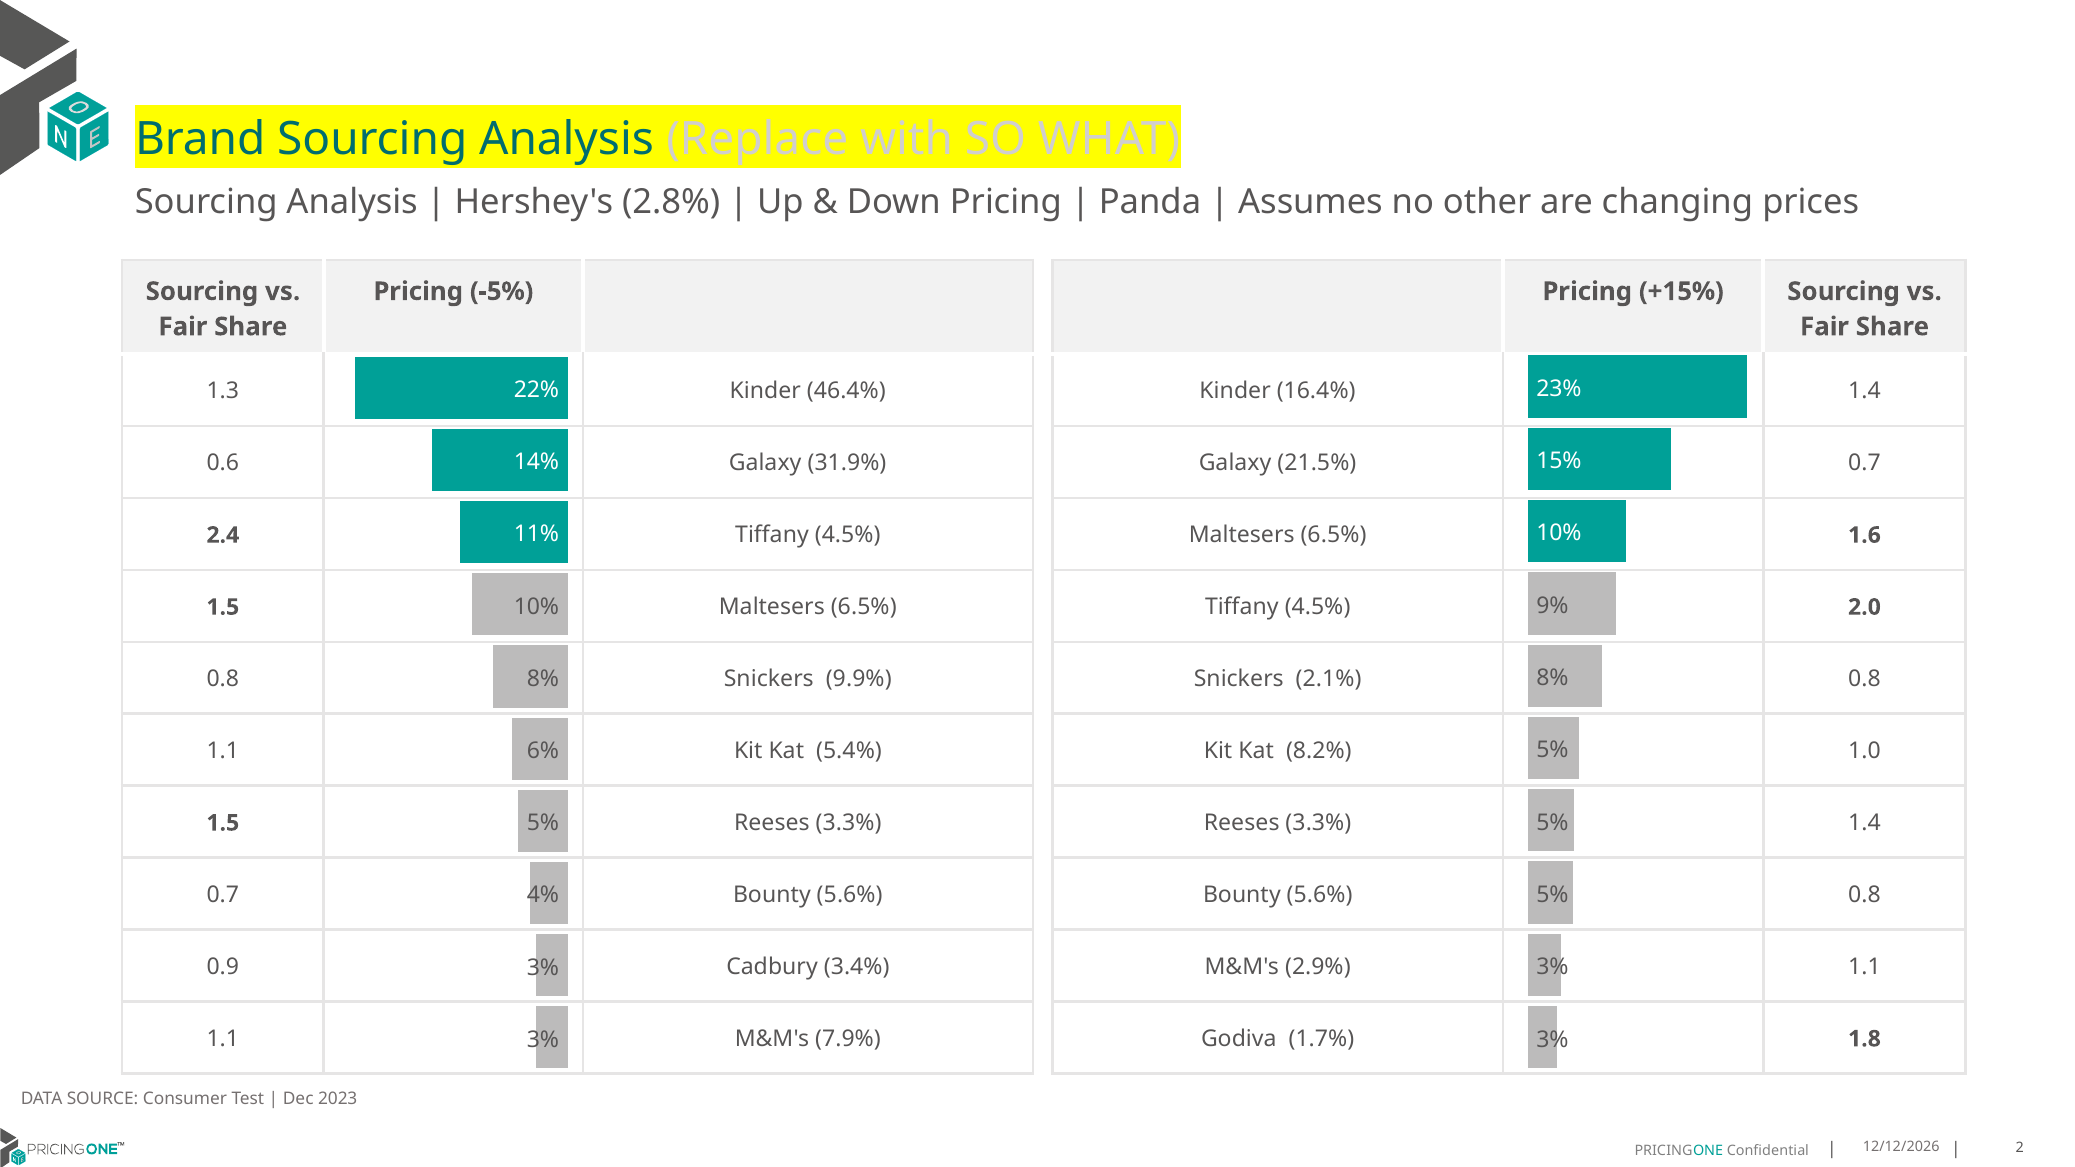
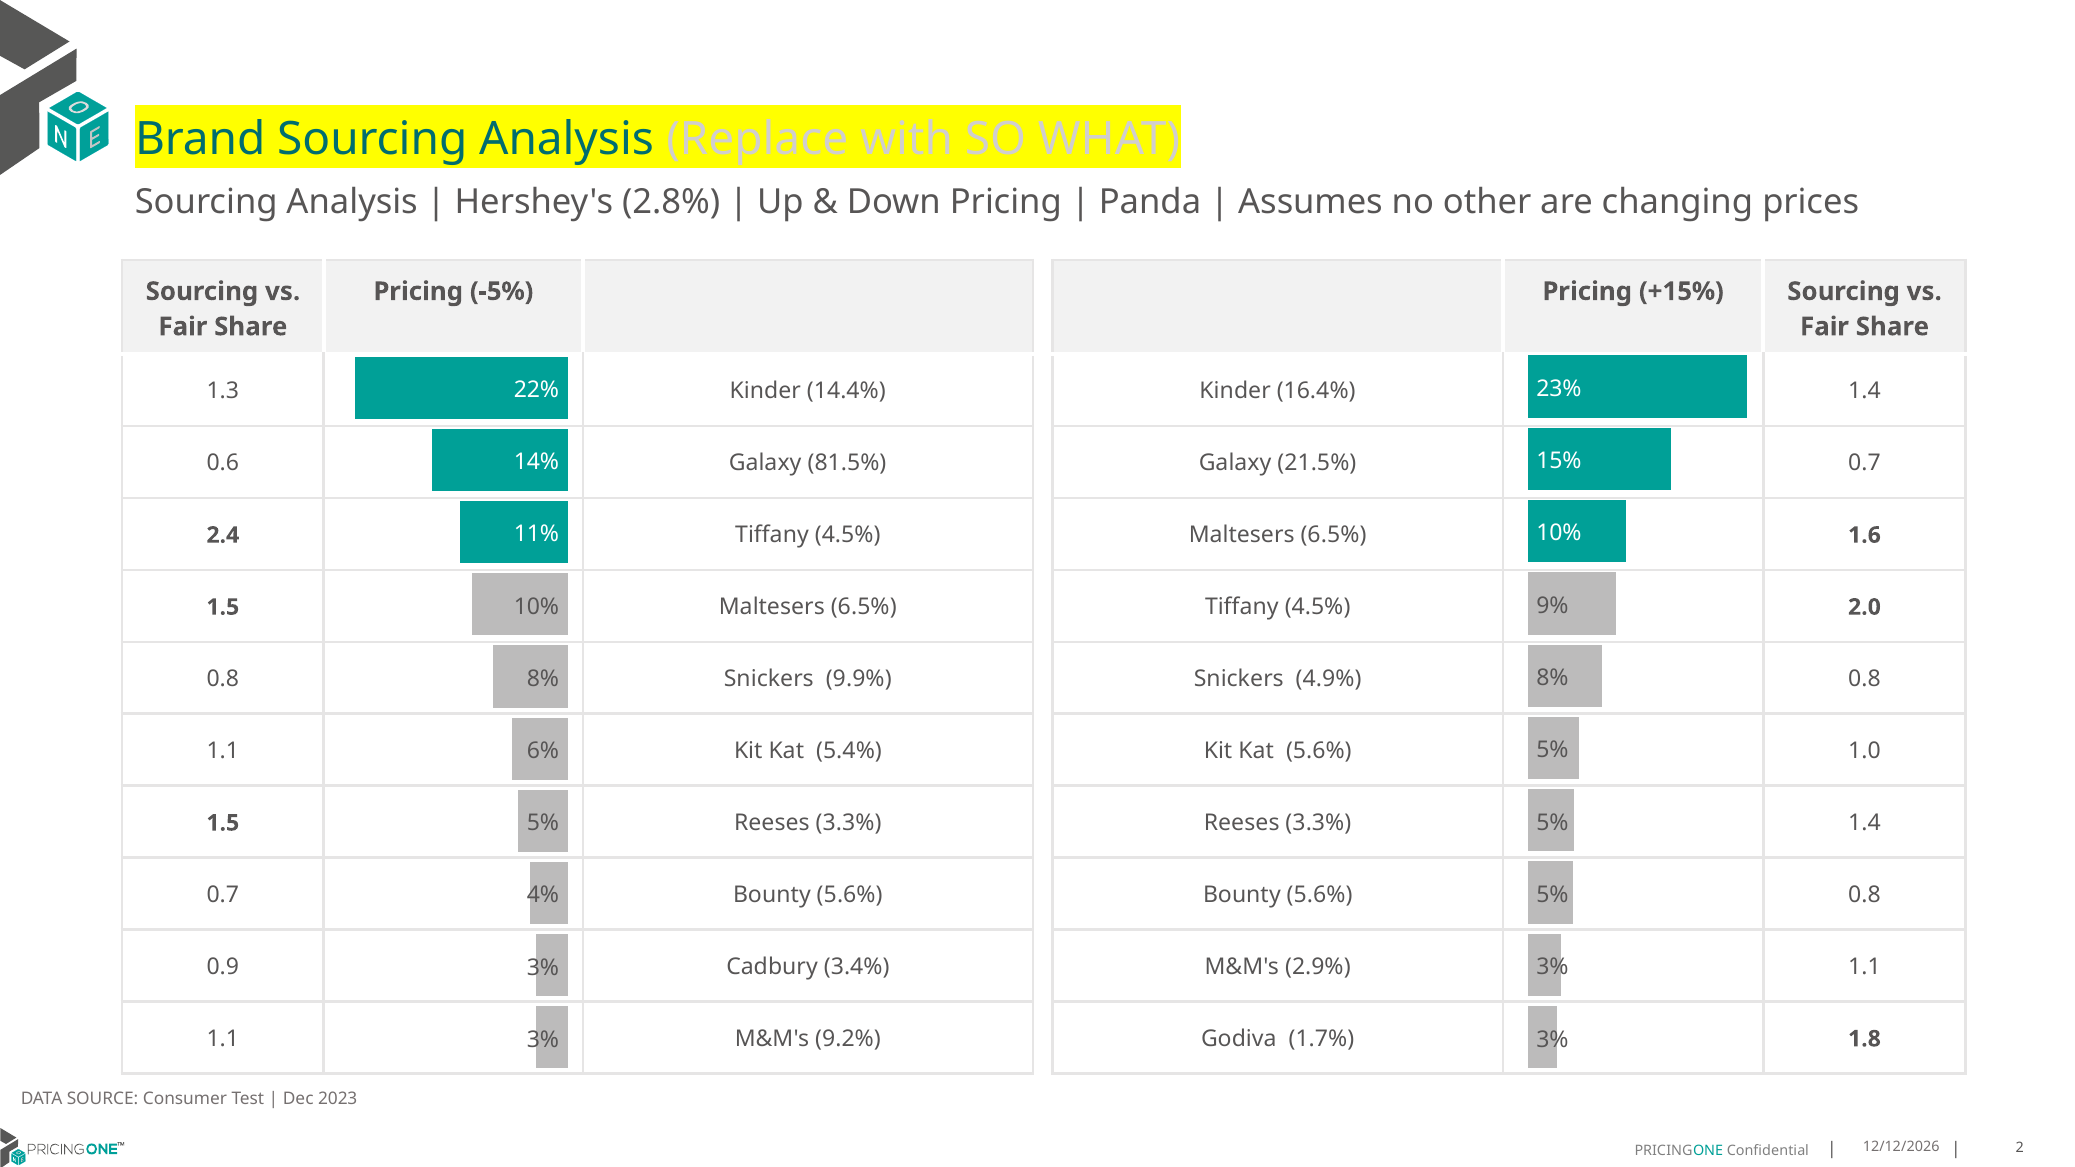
46.4%: 46.4% -> 14.4%
31.9%: 31.9% -> 81.5%
2.1%: 2.1% -> 4.9%
Kat 8.2%: 8.2% -> 5.6%
7.9%: 7.9% -> 9.2%
